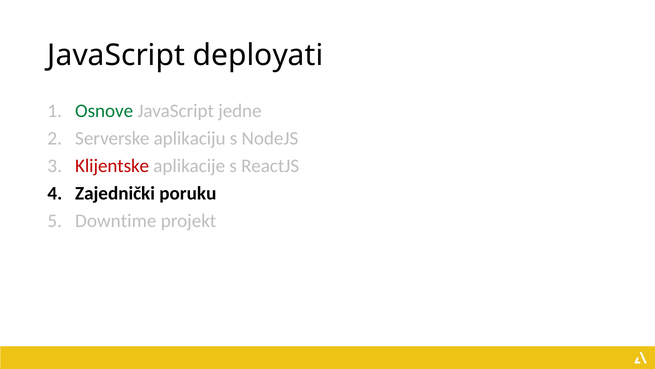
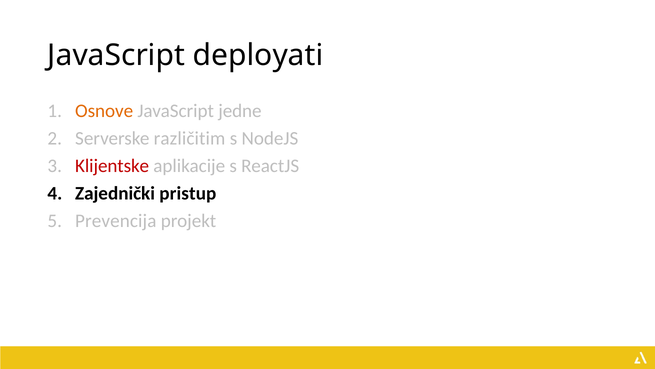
Osnove colour: green -> orange
aplikaciju: aplikaciju -> različitim
poruku: poruku -> pristup
Downtime: Downtime -> Prevencija
